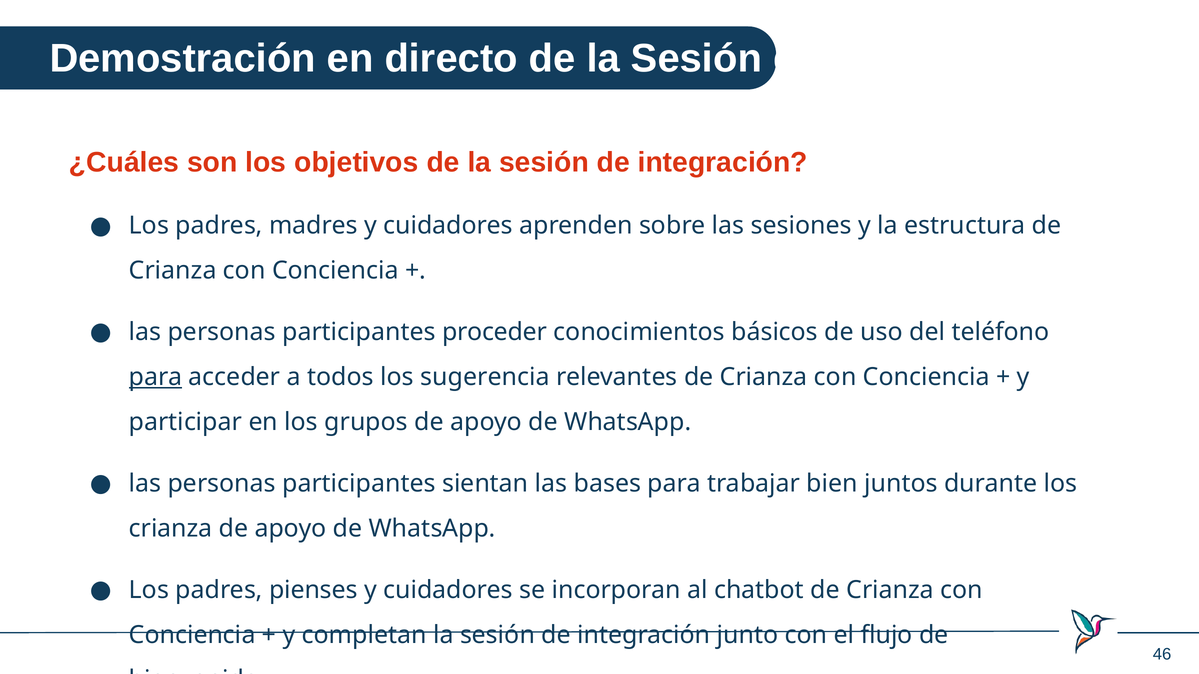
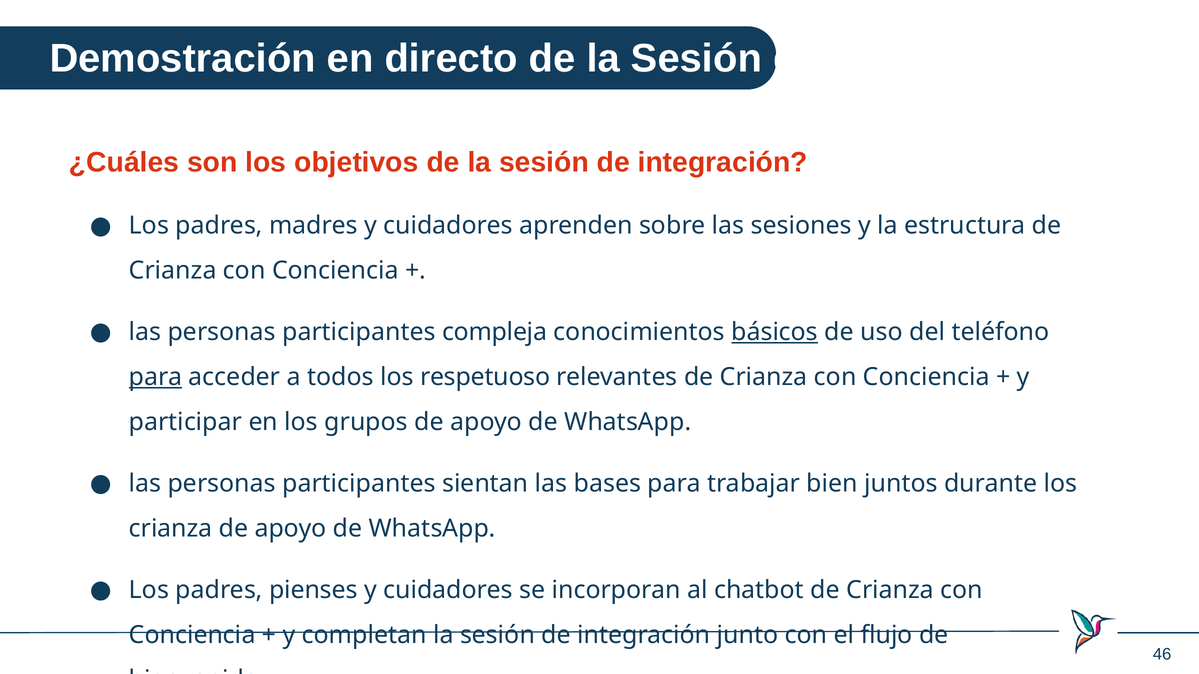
proceder: proceder -> compleja
básicos underline: none -> present
sugerencia: sugerencia -> respetuoso
